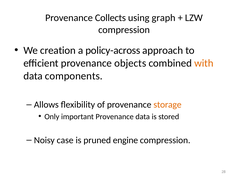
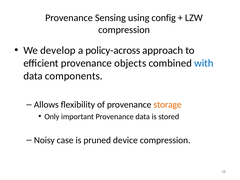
Collects: Collects -> Sensing
graph: graph -> config
creation: creation -> develop
with colour: orange -> blue
engine: engine -> device
